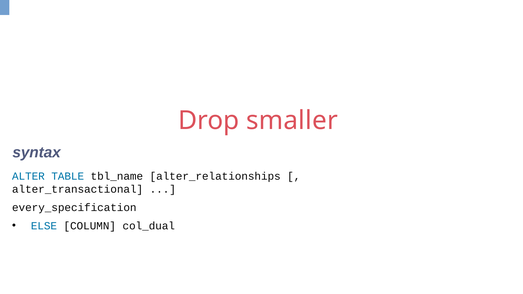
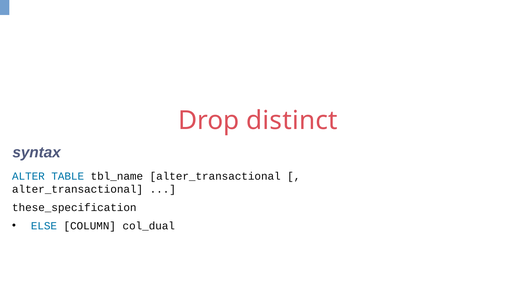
smaller: smaller -> distinct
tbl_name alter_relationships: alter_relationships -> alter_transactional
every_specification: every_specification -> these_specification
